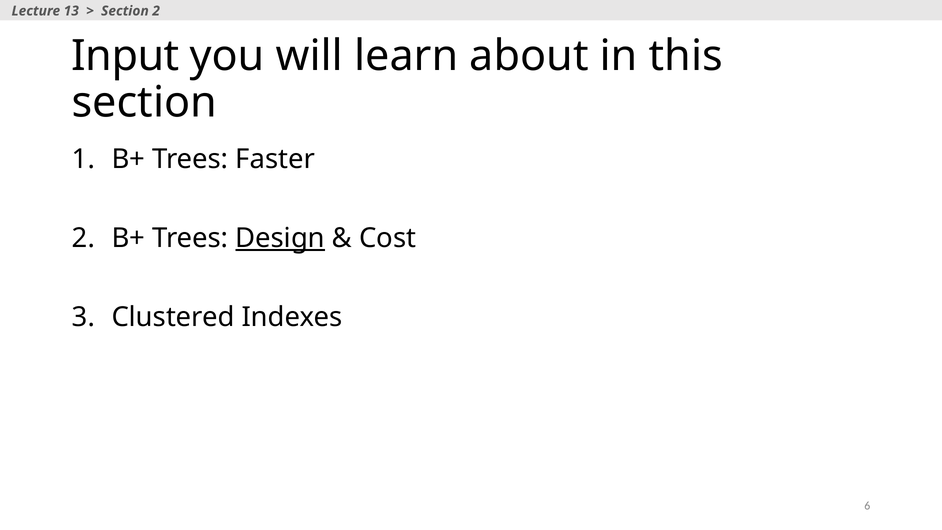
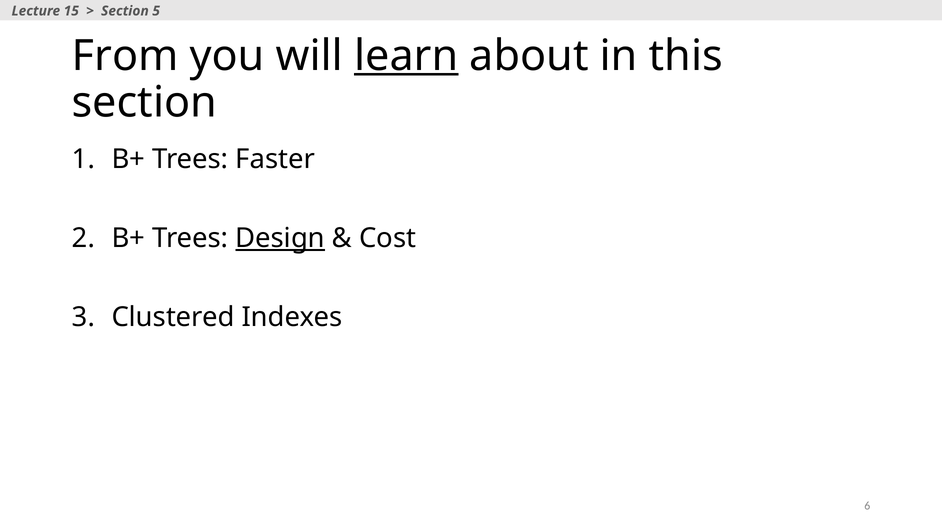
13: 13 -> 15
Section 2: 2 -> 5
Input: Input -> From
learn underline: none -> present
